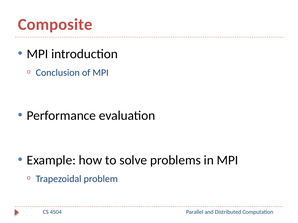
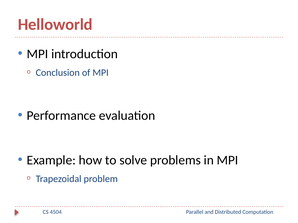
Composite: Composite -> Helloworld
